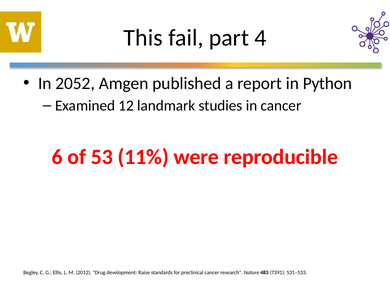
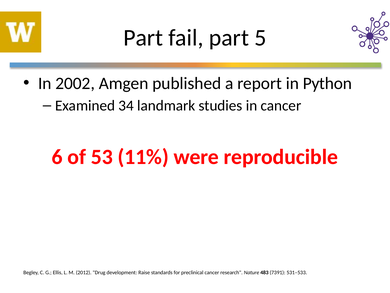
This at (143, 38): This -> Part
4: 4 -> 5
2052: 2052 -> 2002
12: 12 -> 34
